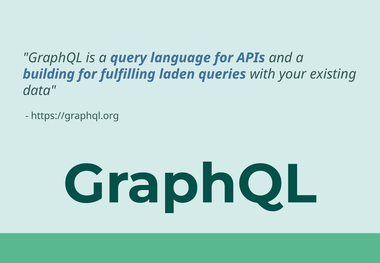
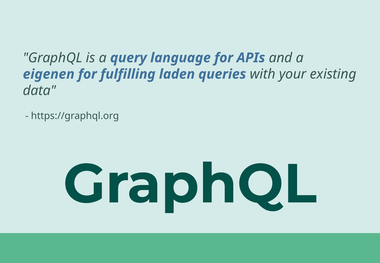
building: building -> eigenen
